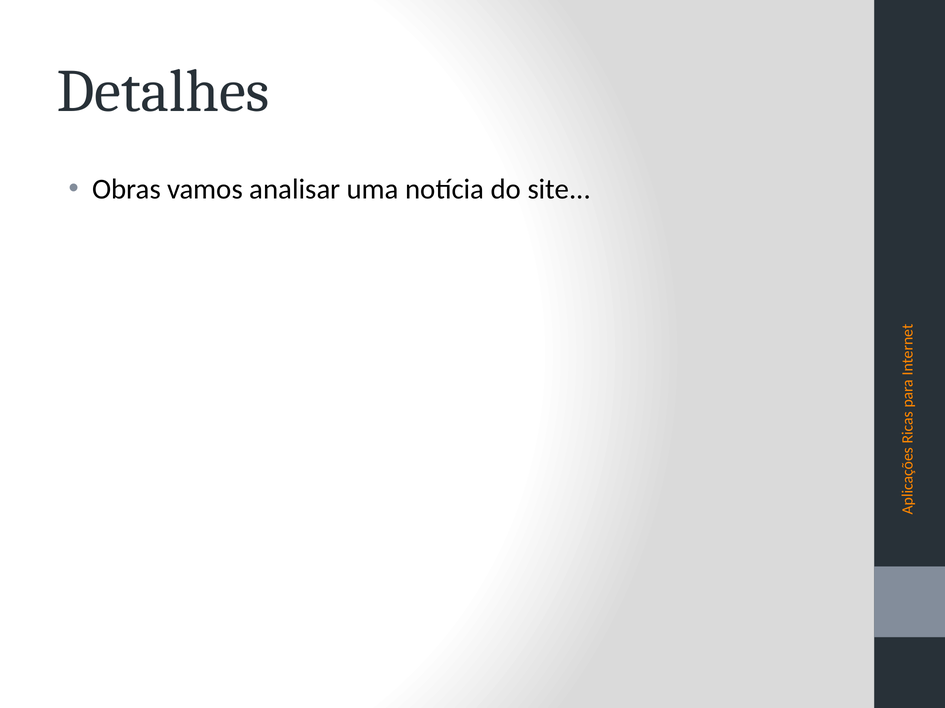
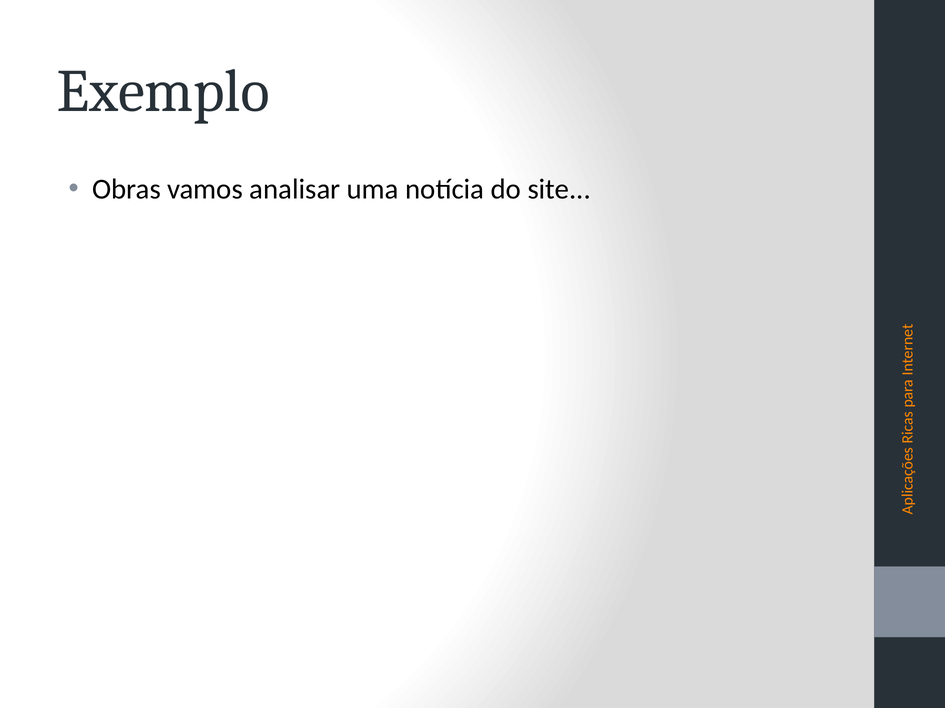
Detalhes: Detalhes -> Exemplo
